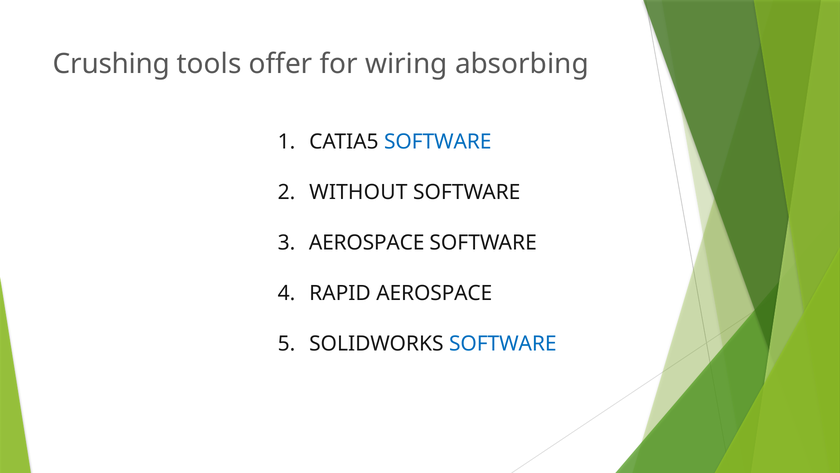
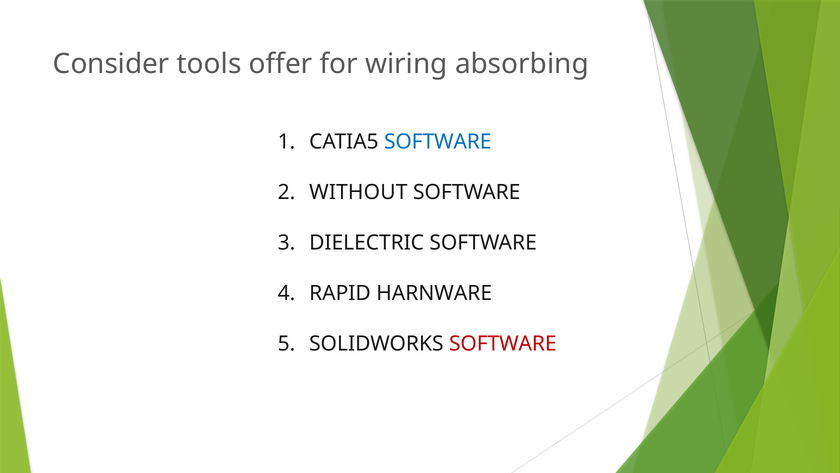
Crushing: Crushing -> Consider
AEROSPACE at (367, 243): AEROSPACE -> DIELECTRIC
RAPID AEROSPACE: AEROSPACE -> HARNWARE
SOFTWARE at (503, 343) colour: blue -> red
